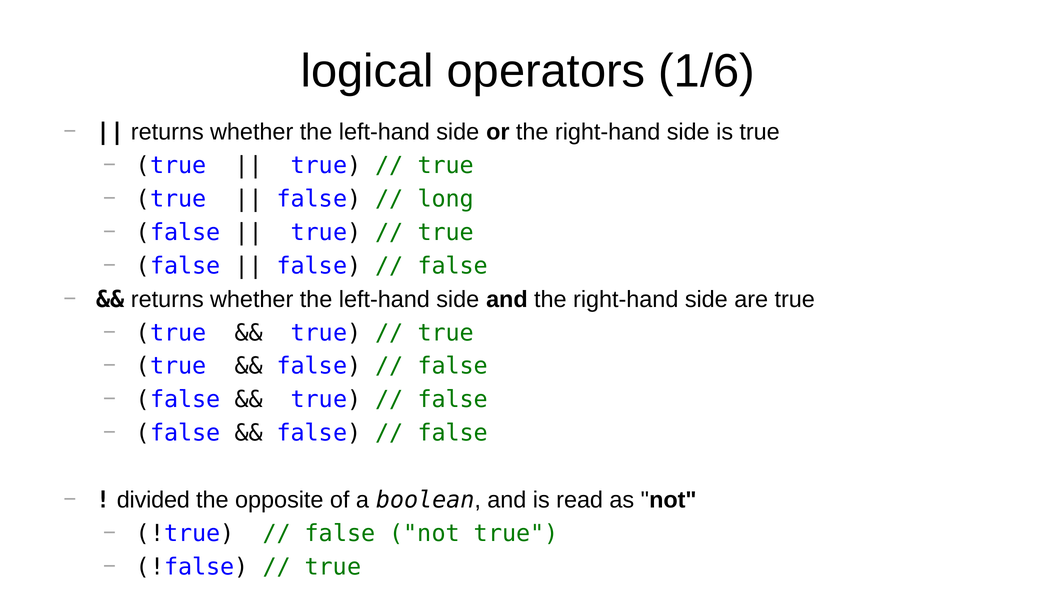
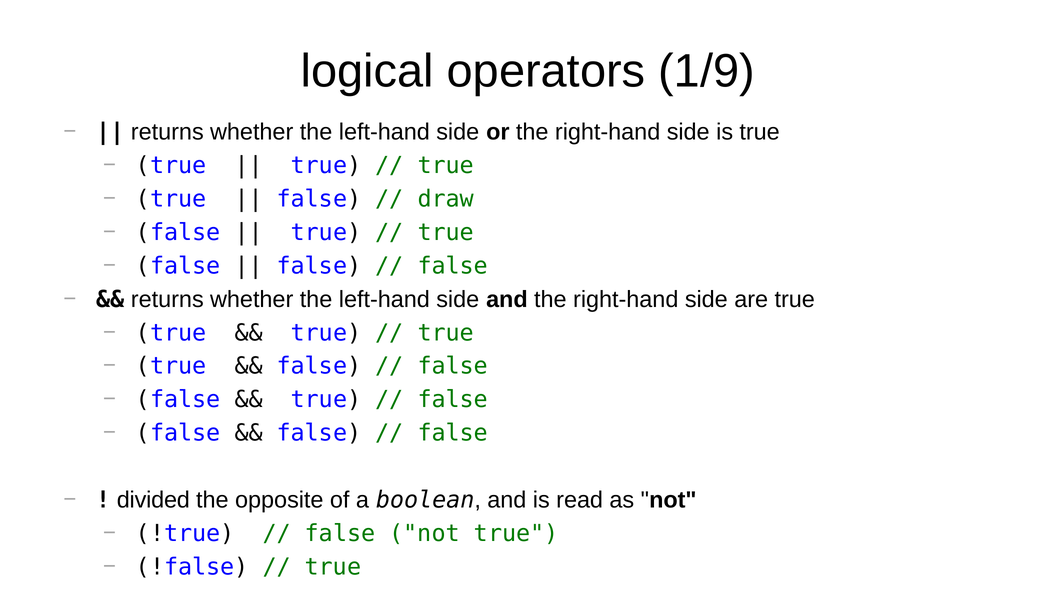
1/6: 1/6 -> 1/9
long: long -> draw
